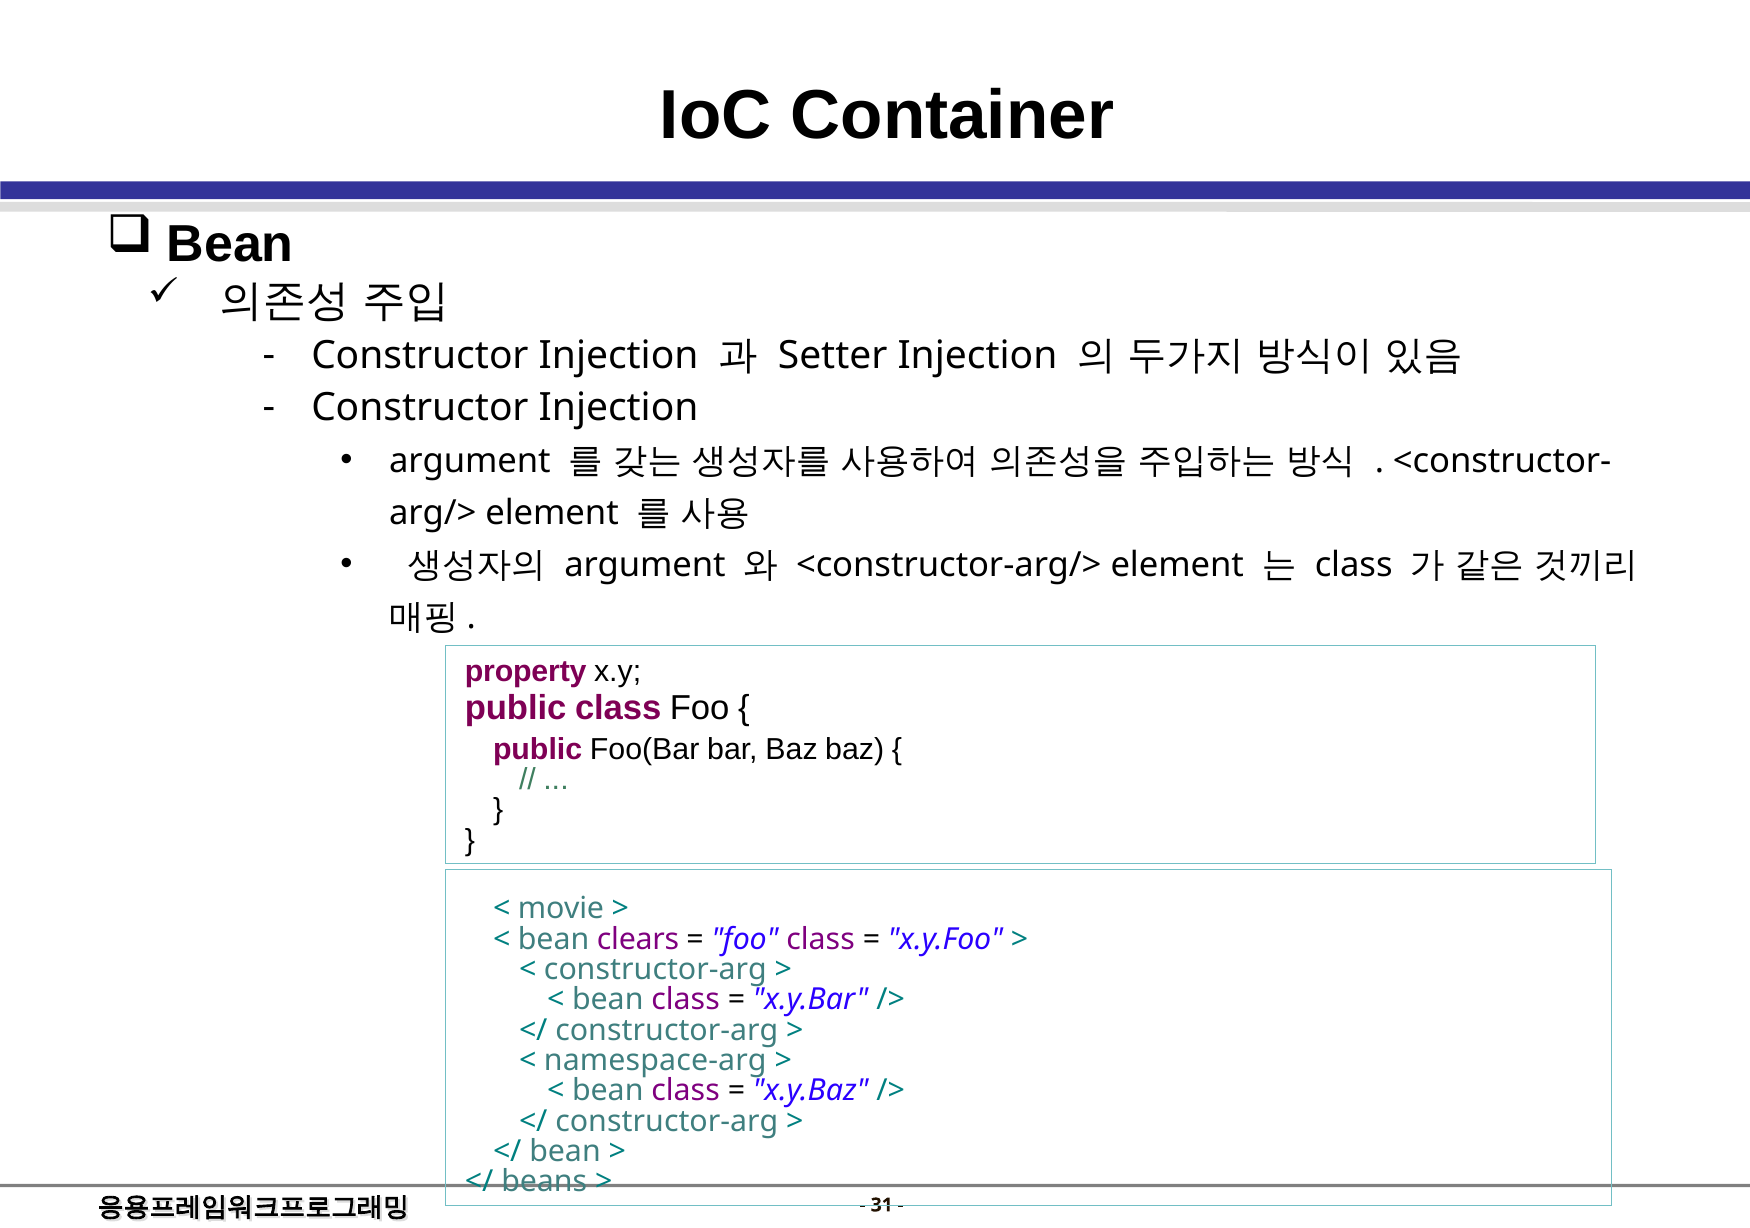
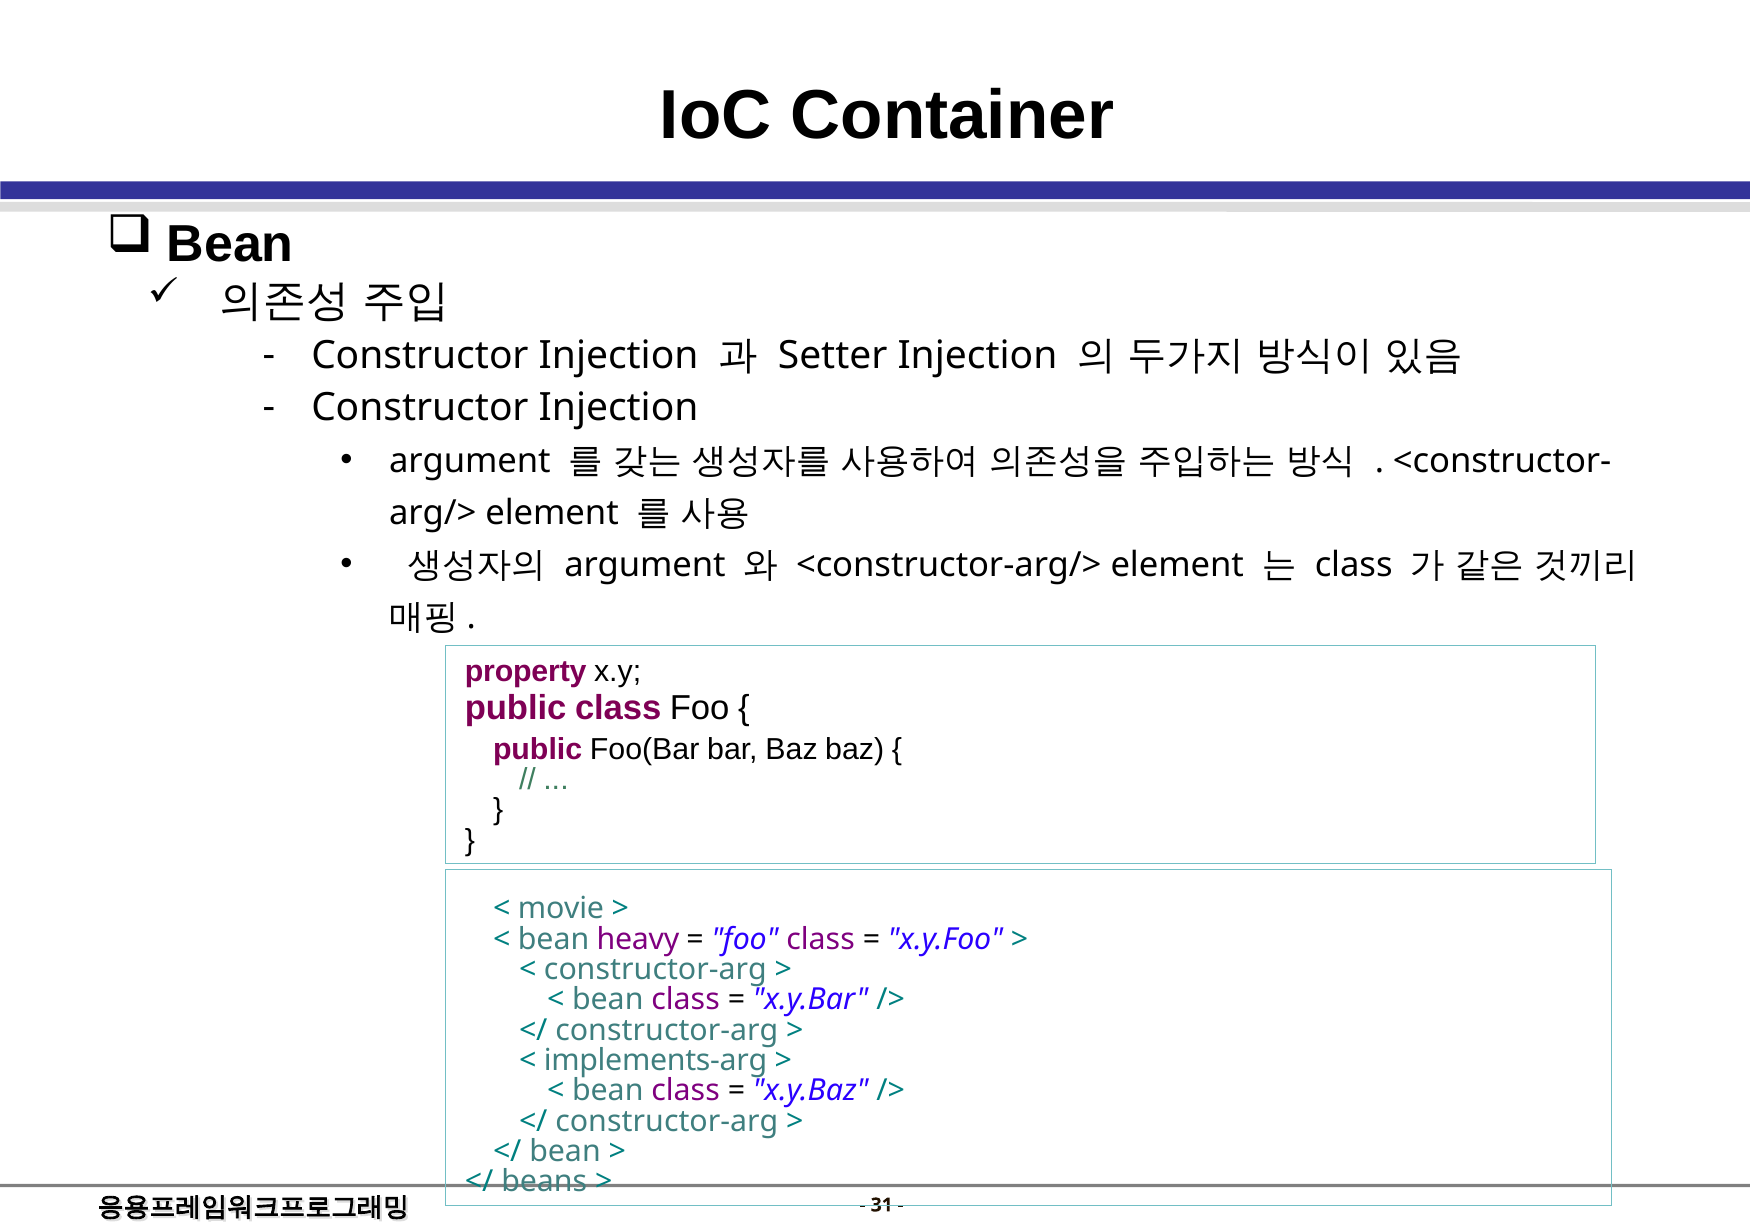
clears: clears -> heavy
namespace-arg: namespace-arg -> implements-arg
